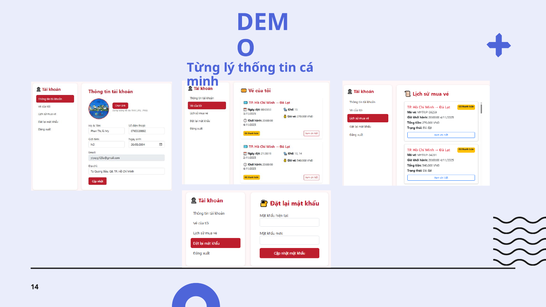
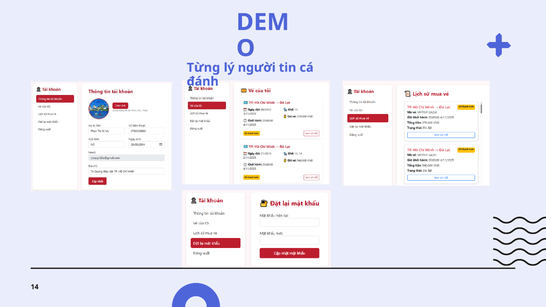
thống: thống -> người
minh: minh -> đánh
